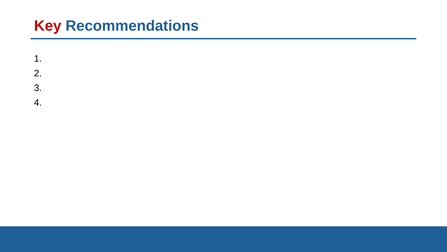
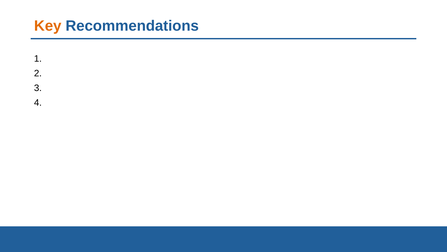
Key colour: red -> orange
